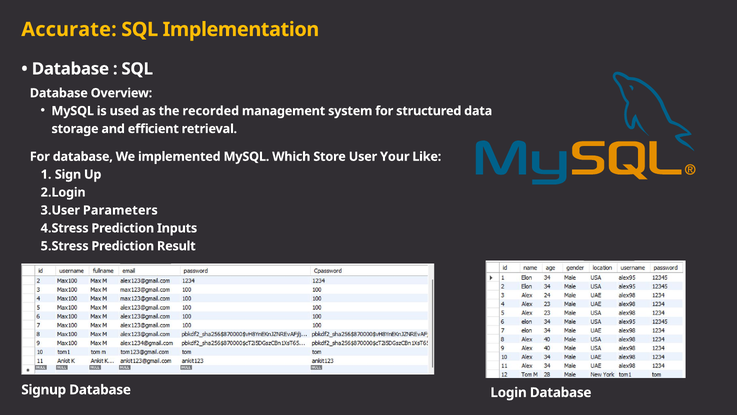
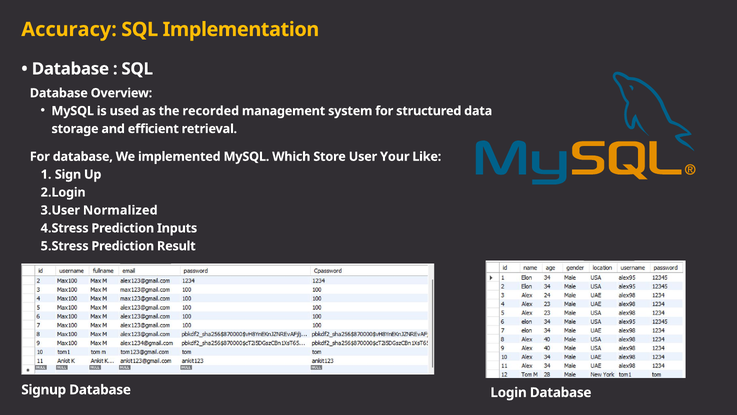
Accurate: Accurate -> Accuracy
Parameters: Parameters -> Normalized
